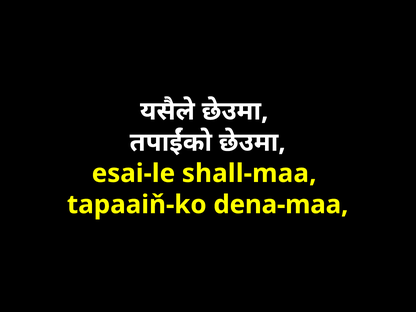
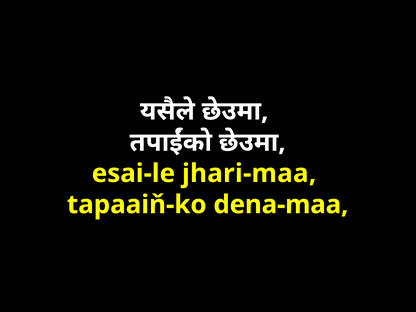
shall-maa: shall-maa -> jhari-maa
